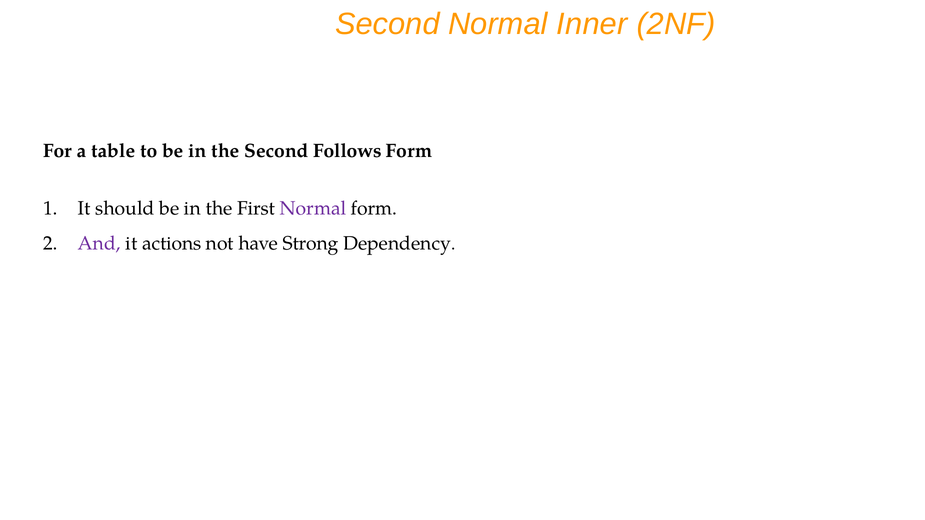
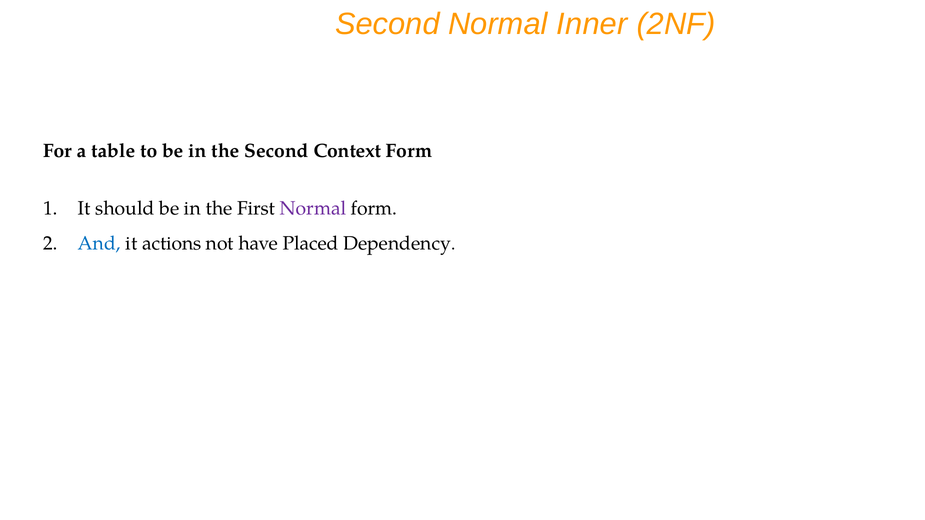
Follows: Follows -> Context
And colour: purple -> blue
Strong: Strong -> Placed
